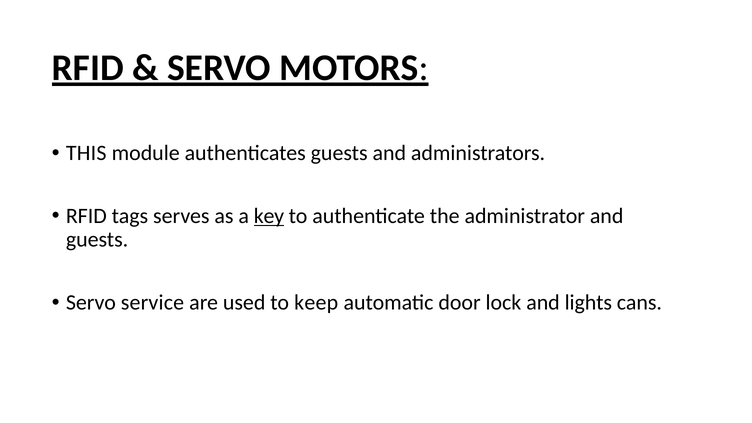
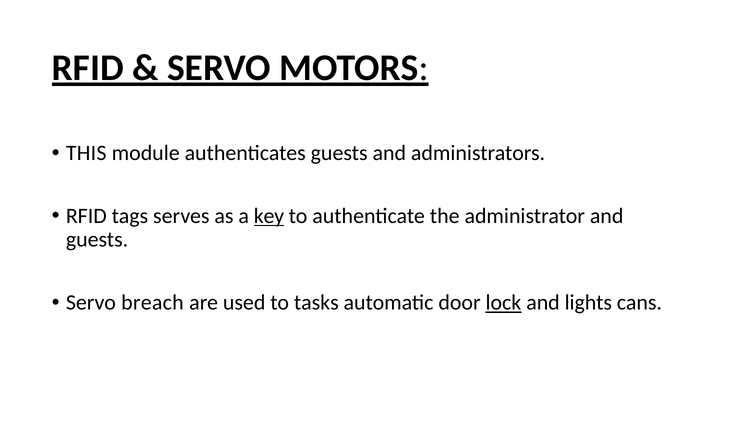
service: service -> breach
keep: keep -> tasks
lock underline: none -> present
